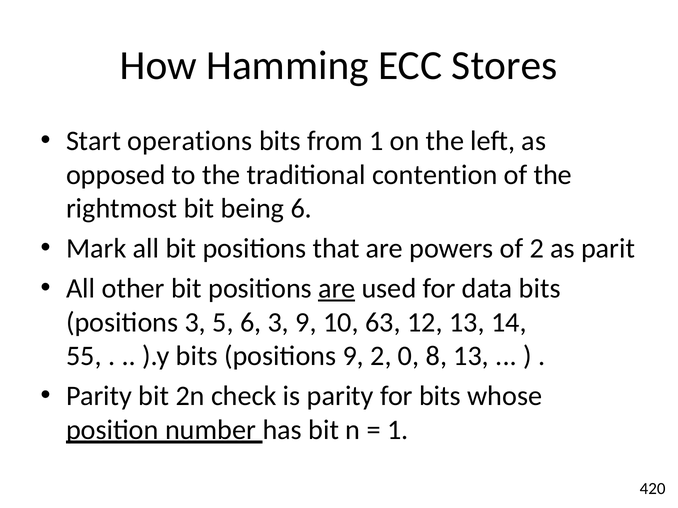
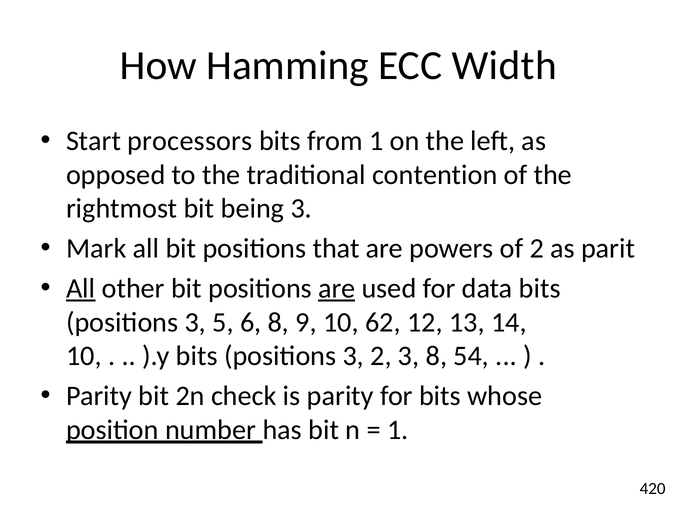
Stores: Stores -> Width
operations: operations -> processors
being 6: 6 -> 3
All at (81, 289) underline: none -> present
6 3: 3 -> 8
63: 63 -> 62
55 at (84, 356): 55 -> 10
).y bits positions 9: 9 -> 3
2 0: 0 -> 3
8 13: 13 -> 54
